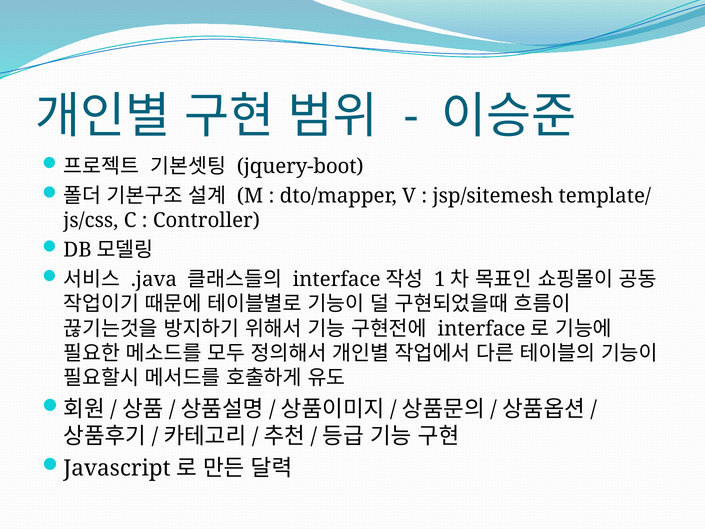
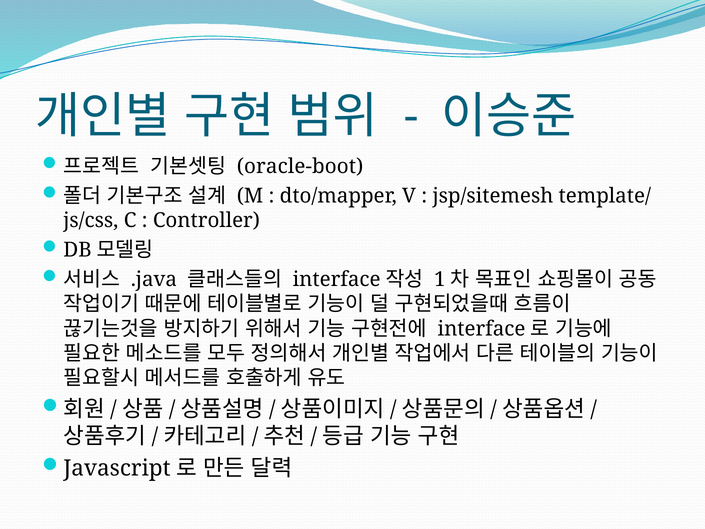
jquery-boot: jquery-boot -> oracle-boot
